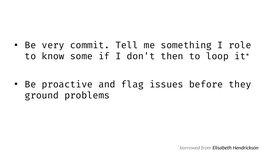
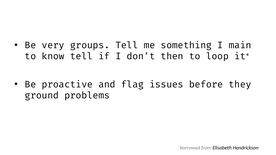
commit: commit -> groups
role: role -> main
know some: some -> tell
